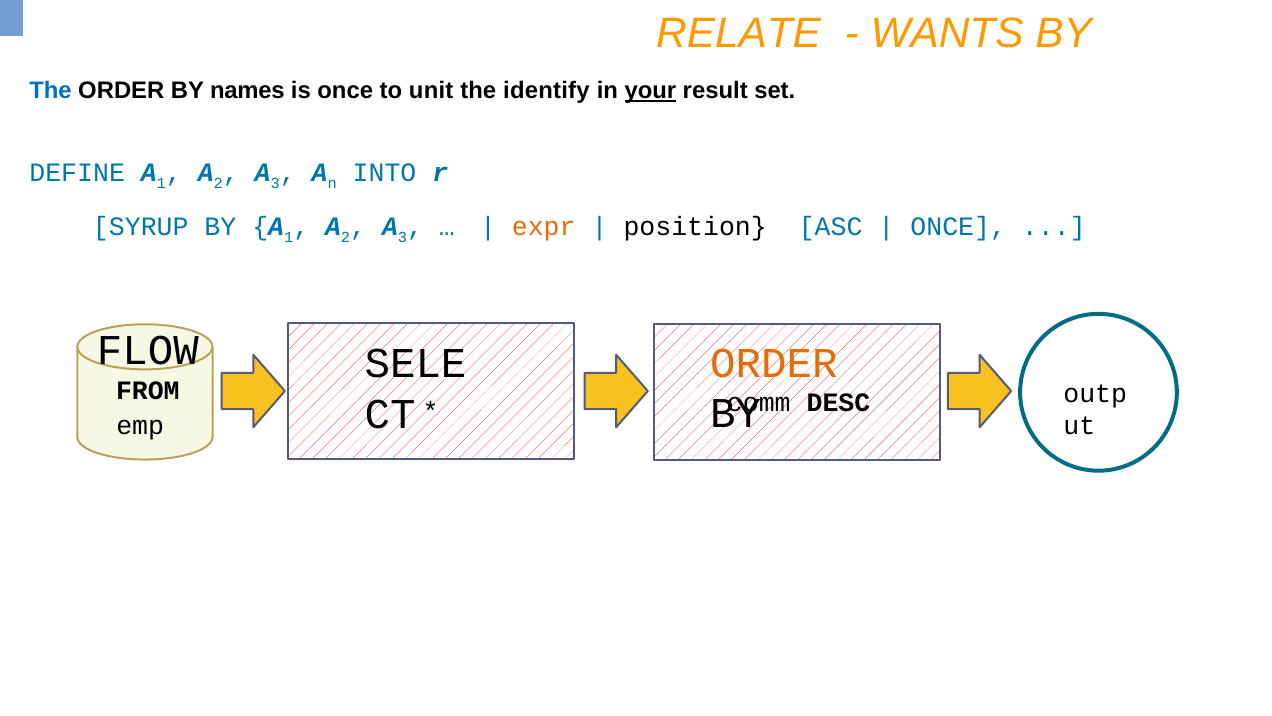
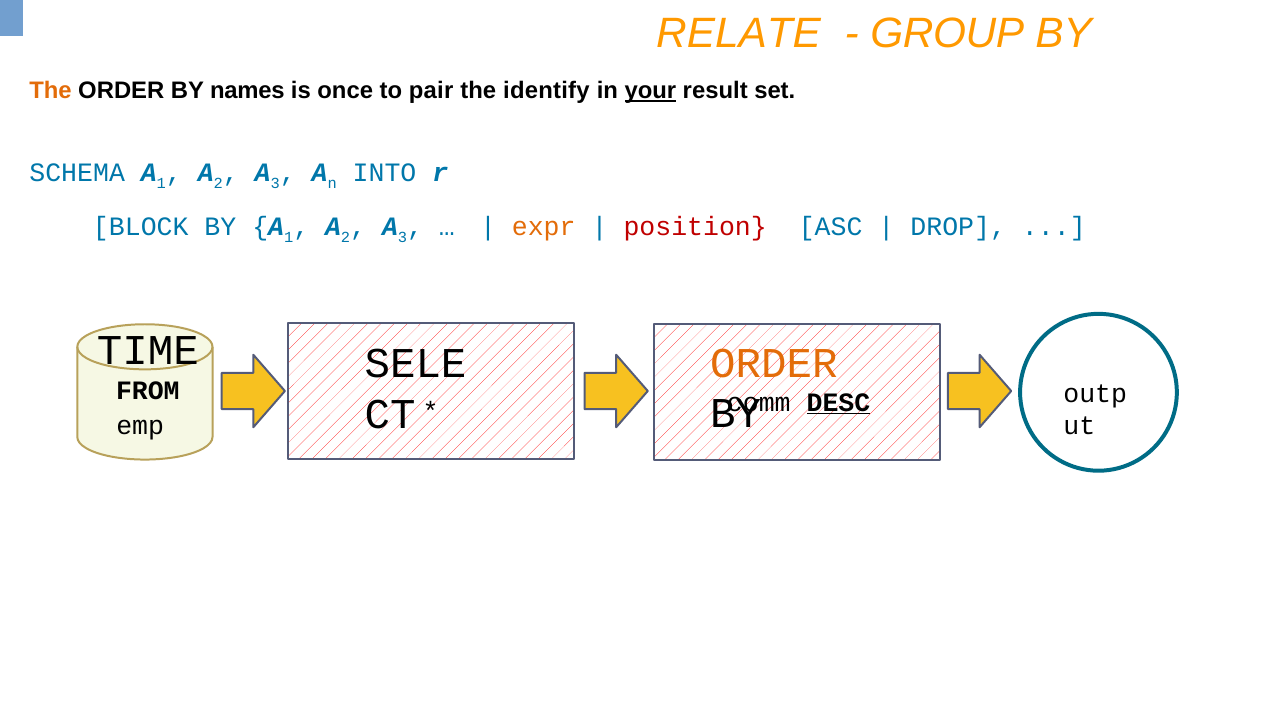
WANTS: WANTS -> GROUP
The at (51, 91) colour: blue -> orange
unit: unit -> pair
DEFINE: DEFINE -> SCHEMA
SYRUP: SYRUP -> BLOCK
position colour: black -> red
ONCE at (958, 227): ONCE -> DROP
FLOW: FLOW -> TIME
DESC underline: none -> present
